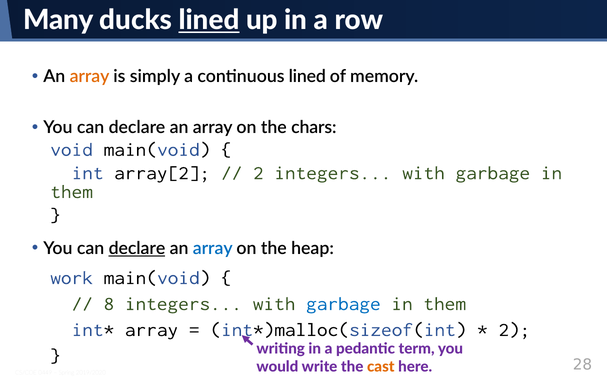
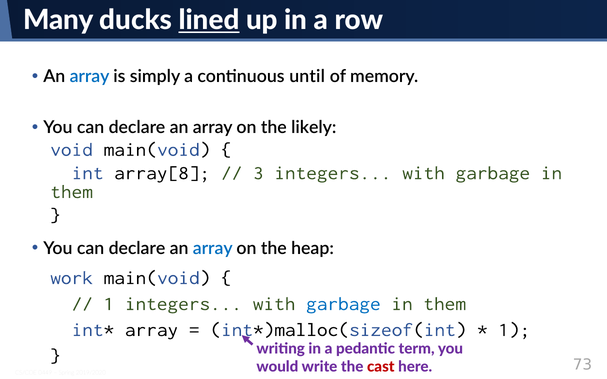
array at (90, 77) colour: orange -> blue
continuous lined: lined -> until
chars: chars -> likely
array[2: array[2 -> array[8
2 at (258, 173): 2 -> 3
declare at (137, 249) underline: present -> none
8 at (109, 304): 8 -> 1
2 at (514, 330): 2 -> 1
cast colour: orange -> red
28: 28 -> 73
